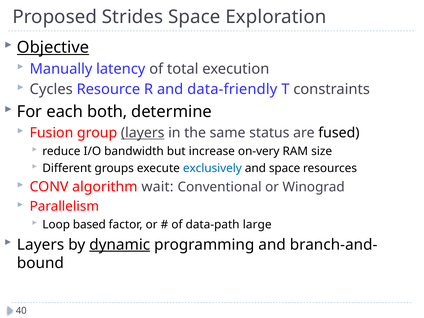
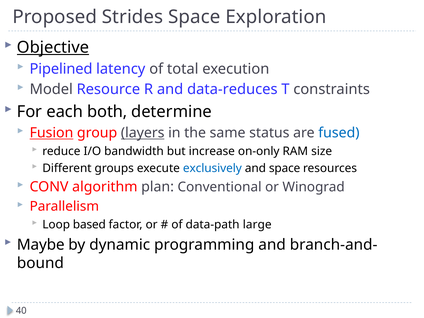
Manually: Manually -> Pipelined
Cycles: Cycles -> Model
data-friendly: data-friendly -> data-reduces
Fusion underline: none -> present
fused colour: black -> blue
on-very: on-very -> on-only
wait: wait -> plan
Layers at (41, 245): Layers -> Maybe
dynamic underline: present -> none
